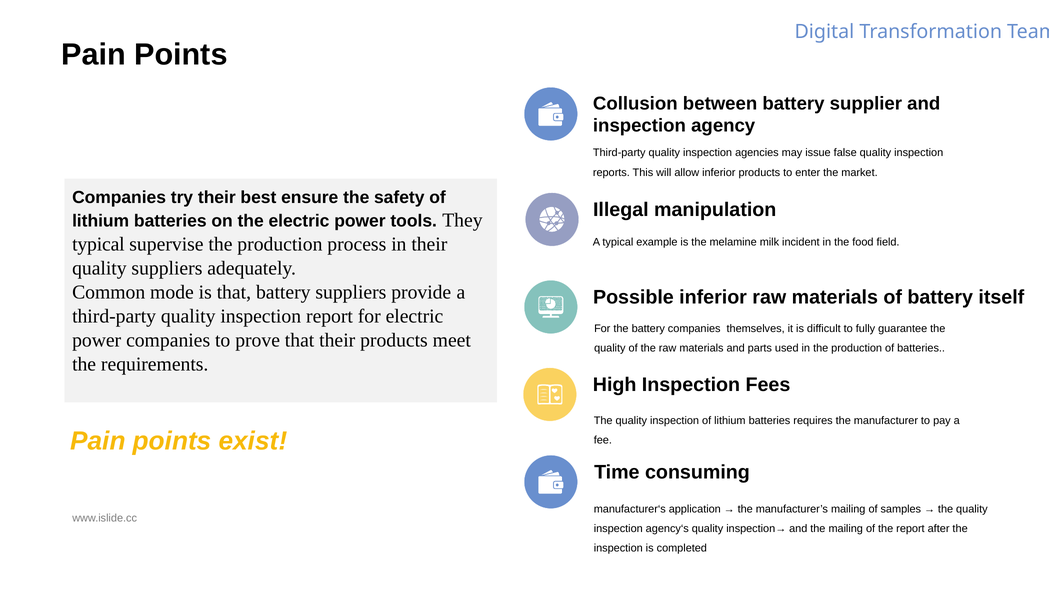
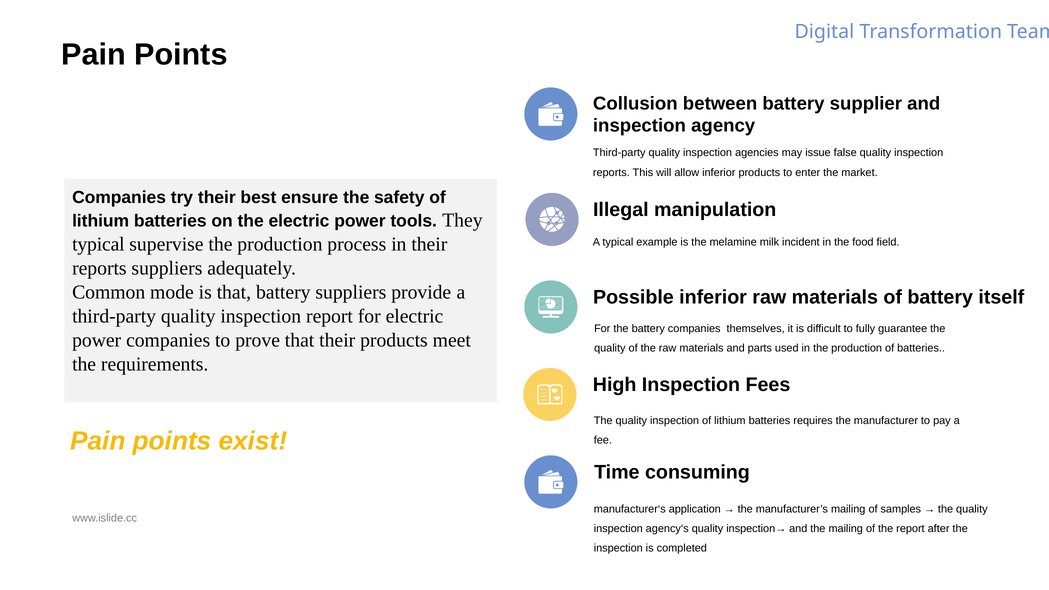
quality at (99, 268): quality -> reports
